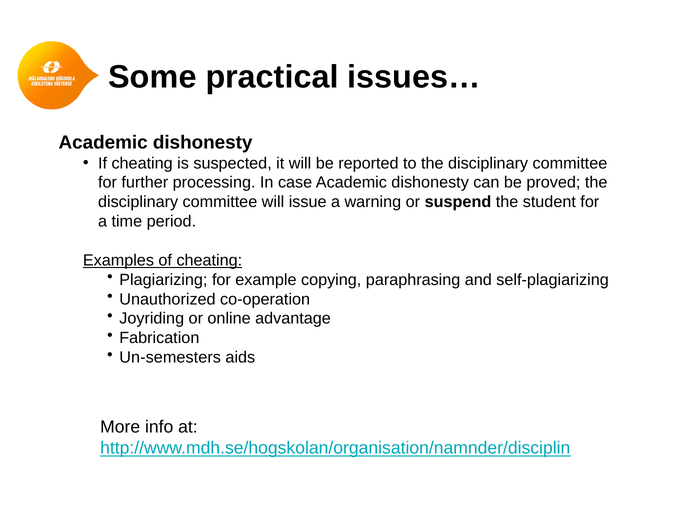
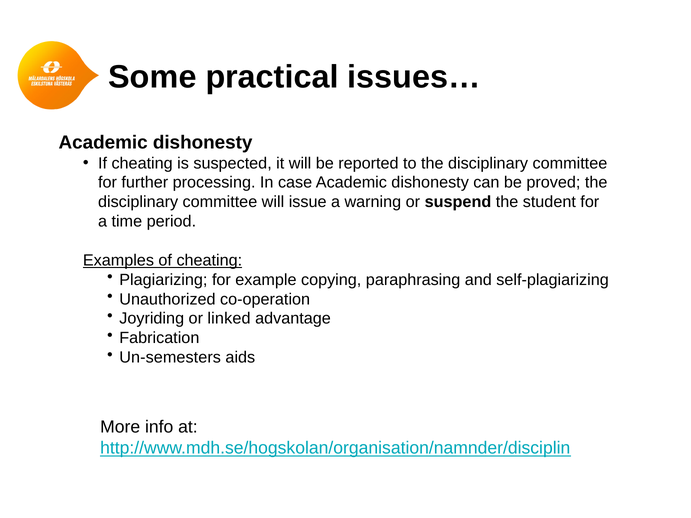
online: online -> linked
